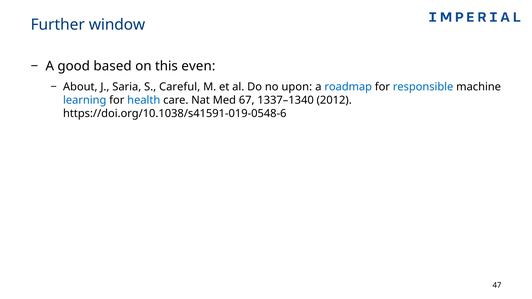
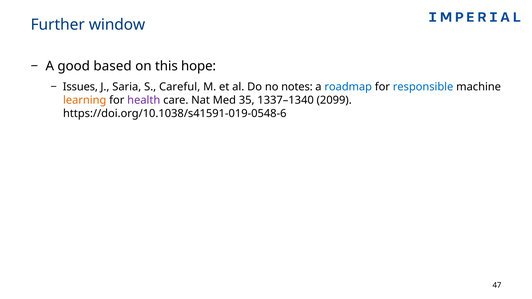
even: even -> hope
About: About -> Issues
upon: upon -> notes
learning colour: blue -> orange
health colour: blue -> purple
67: 67 -> 35
2012: 2012 -> 2099
